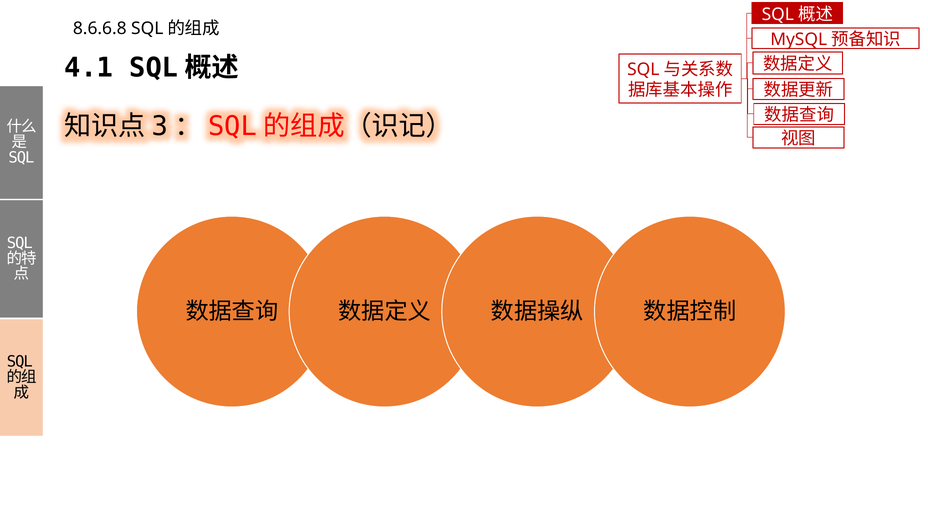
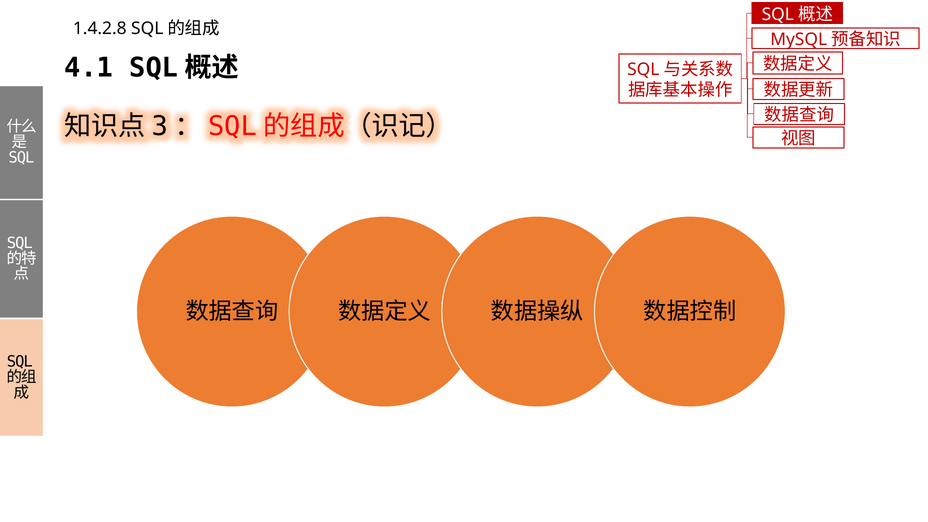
8.6.6.8: 8.6.6.8 -> 1.4.2.8
